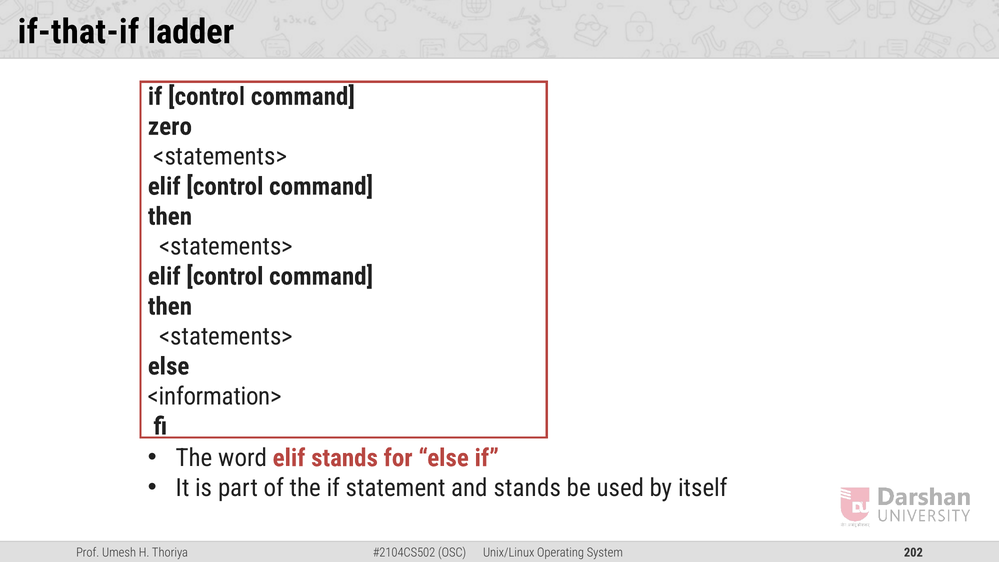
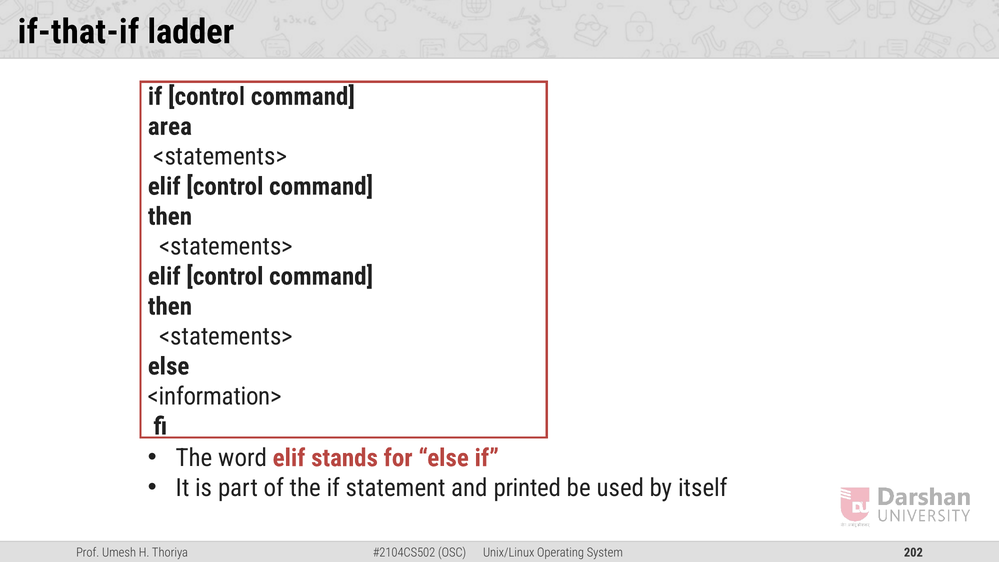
zero: zero -> area
and stands: stands -> printed
